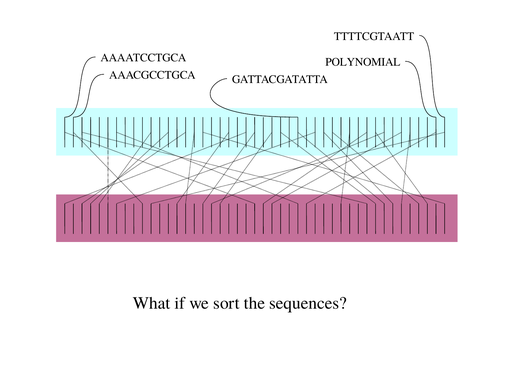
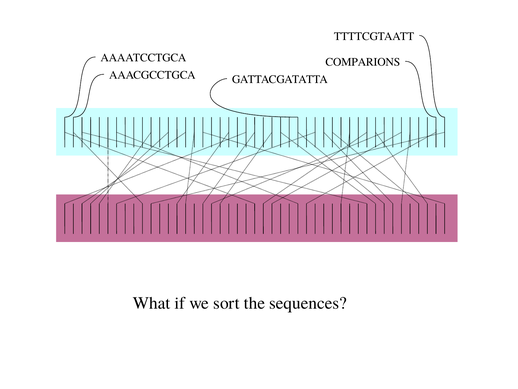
POLYNOMIAL: POLYNOMIAL -> COMPARIONS
